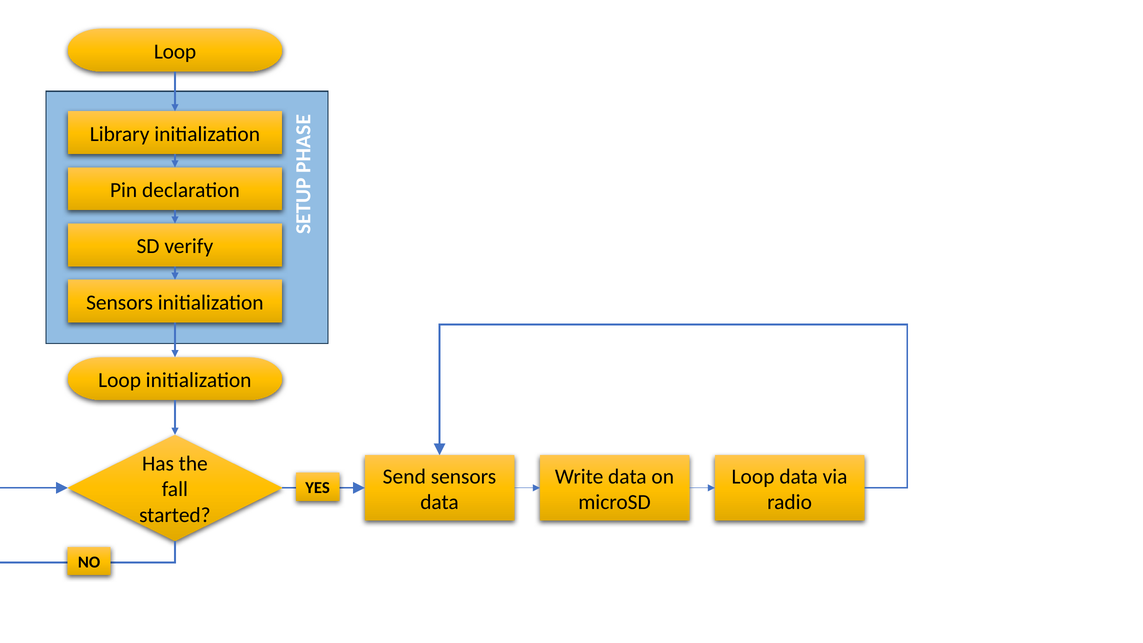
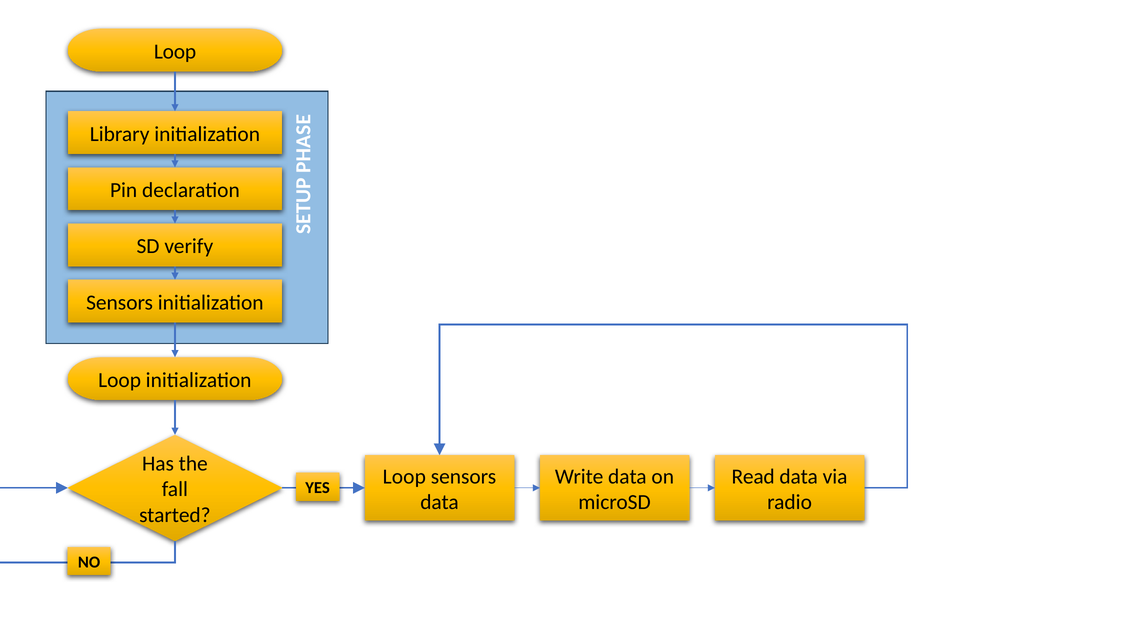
Send at (404, 476): Send -> Loop
Loop at (753, 476): Loop -> Read
